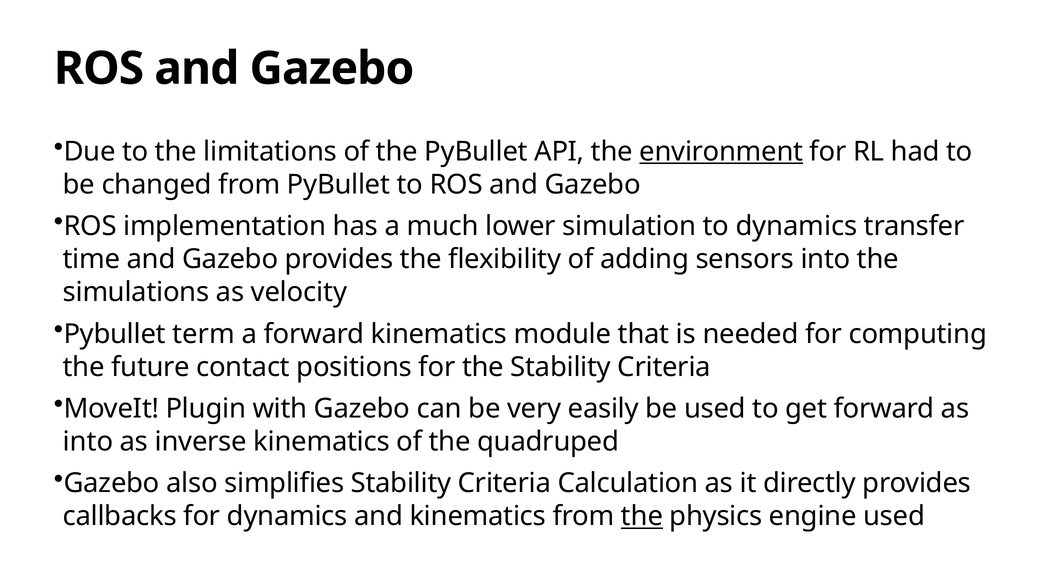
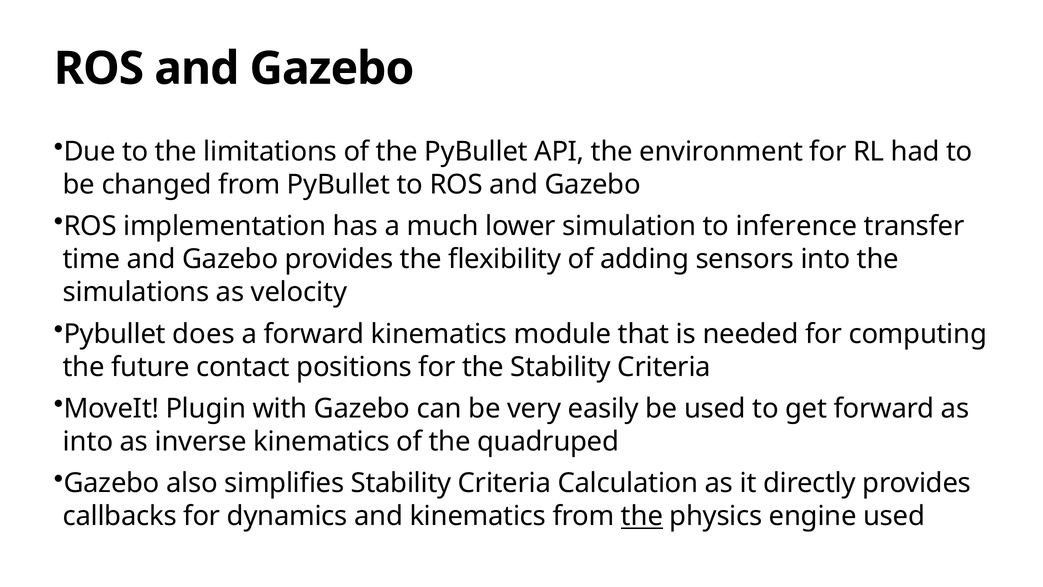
environment underline: present -> none
to dynamics: dynamics -> inference
term: term -> does
